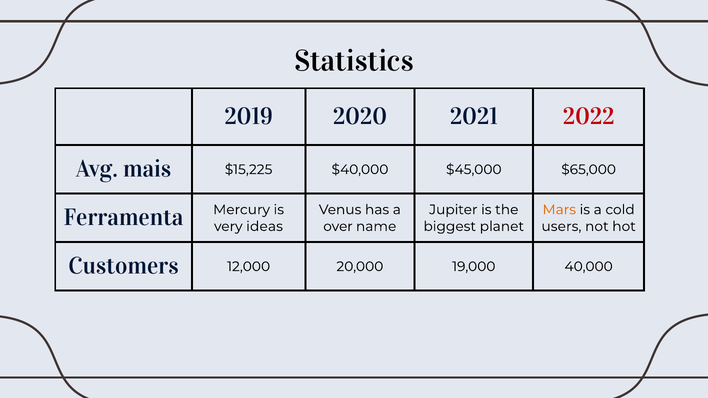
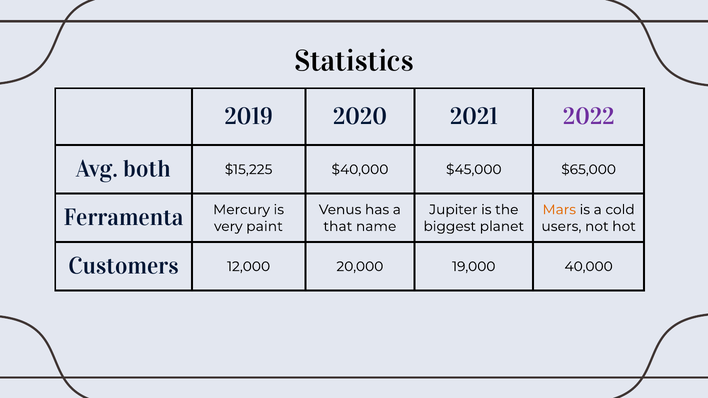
2022 colour: red -> purple
mais: mais -> both
ideas: ideas -> paint
over: over -> that
